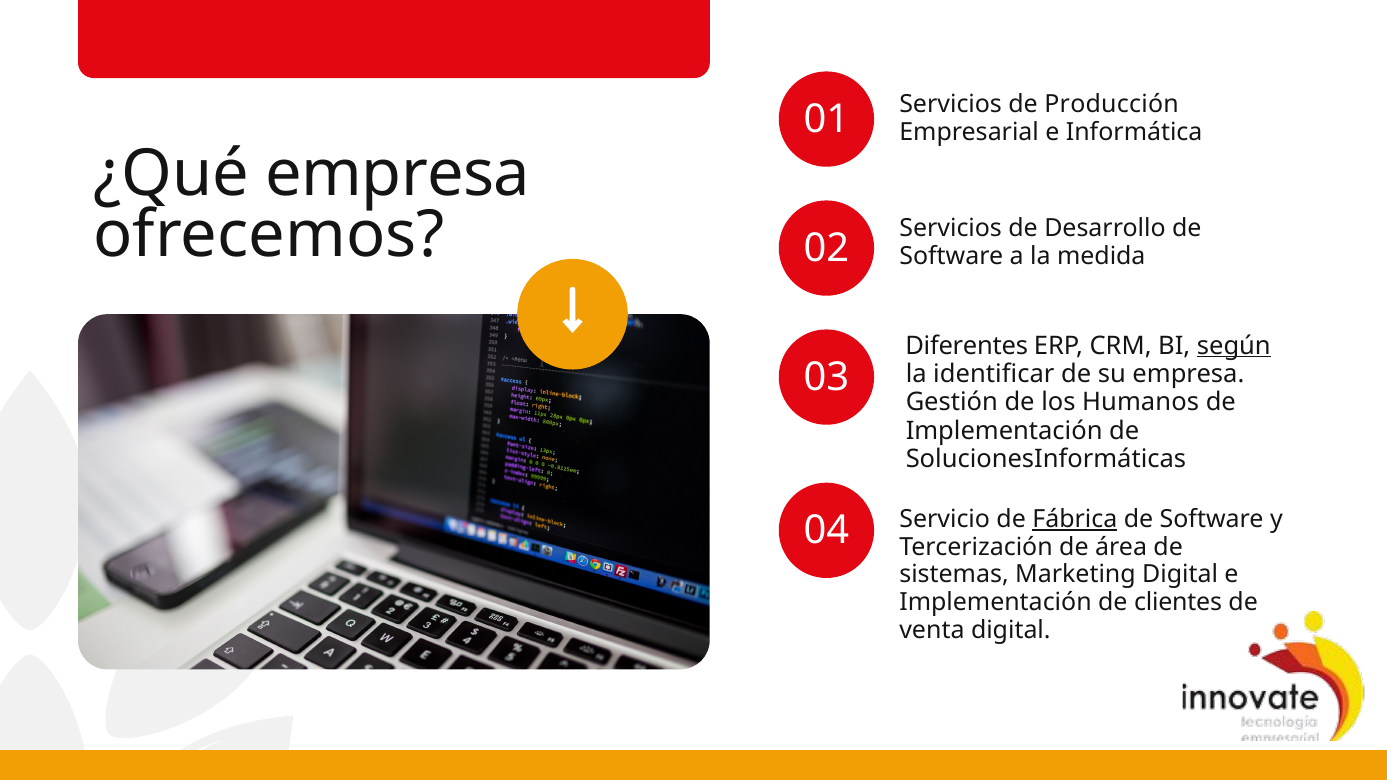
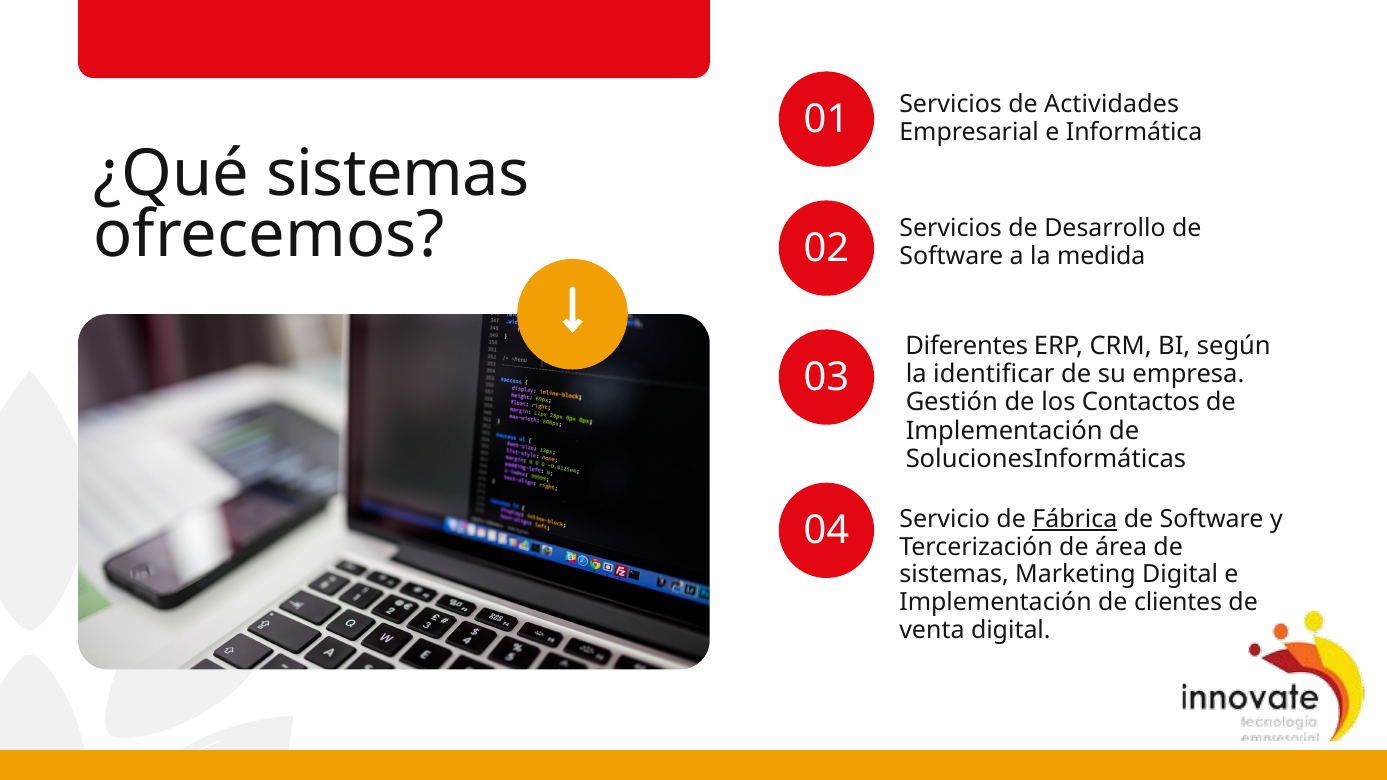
Producción: Producción -> Actividades
¿Qué empresa: empresa -> sistemas
según underline: present -> none
Humanos: Humanos -> Contactos
